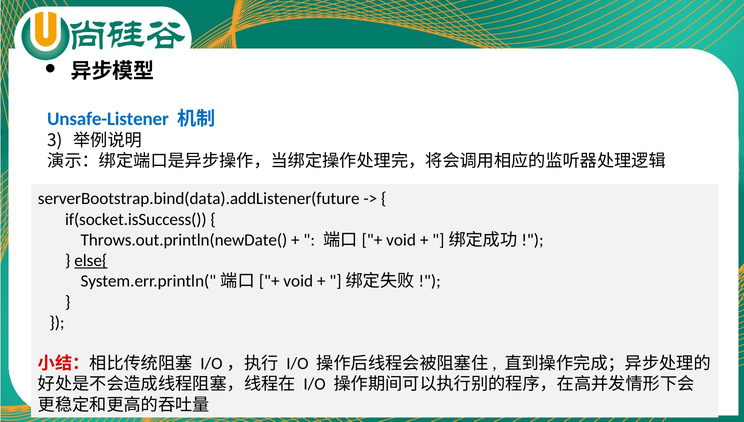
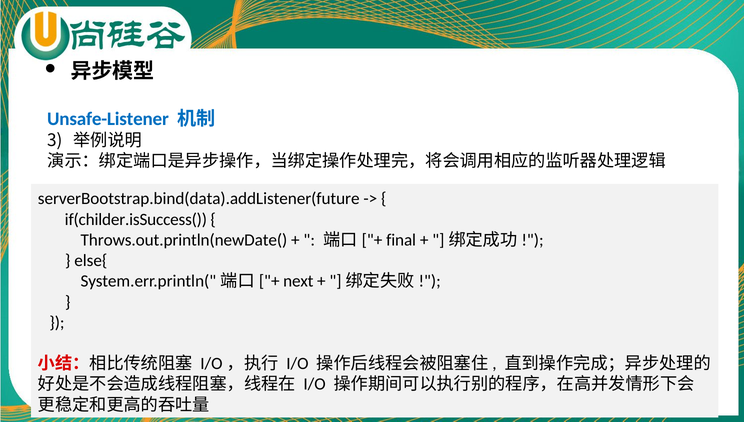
if(socket.isSuccess(: if(socket.isSuccess( -> if(childer.isSuccess(
void at (401, 240): void -> final
else{ underline: present -> none
void at (298, 281): void -> next
